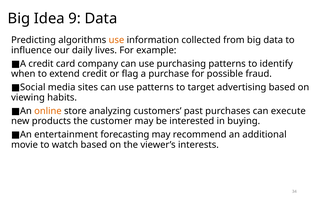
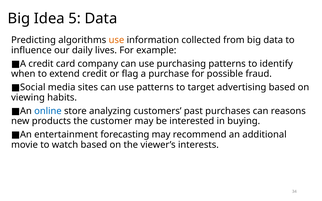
9: 9 -> 5
online colour: orange -> blue
execute: execute -> reasons
